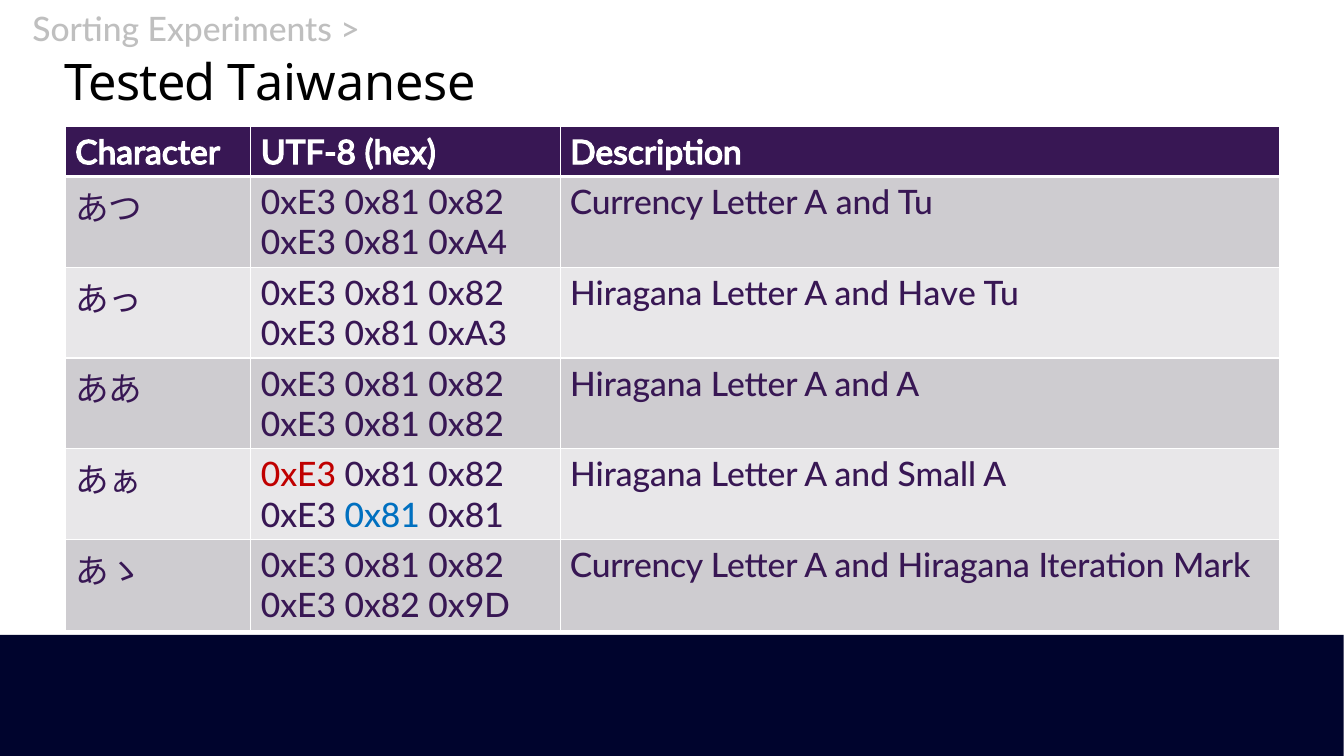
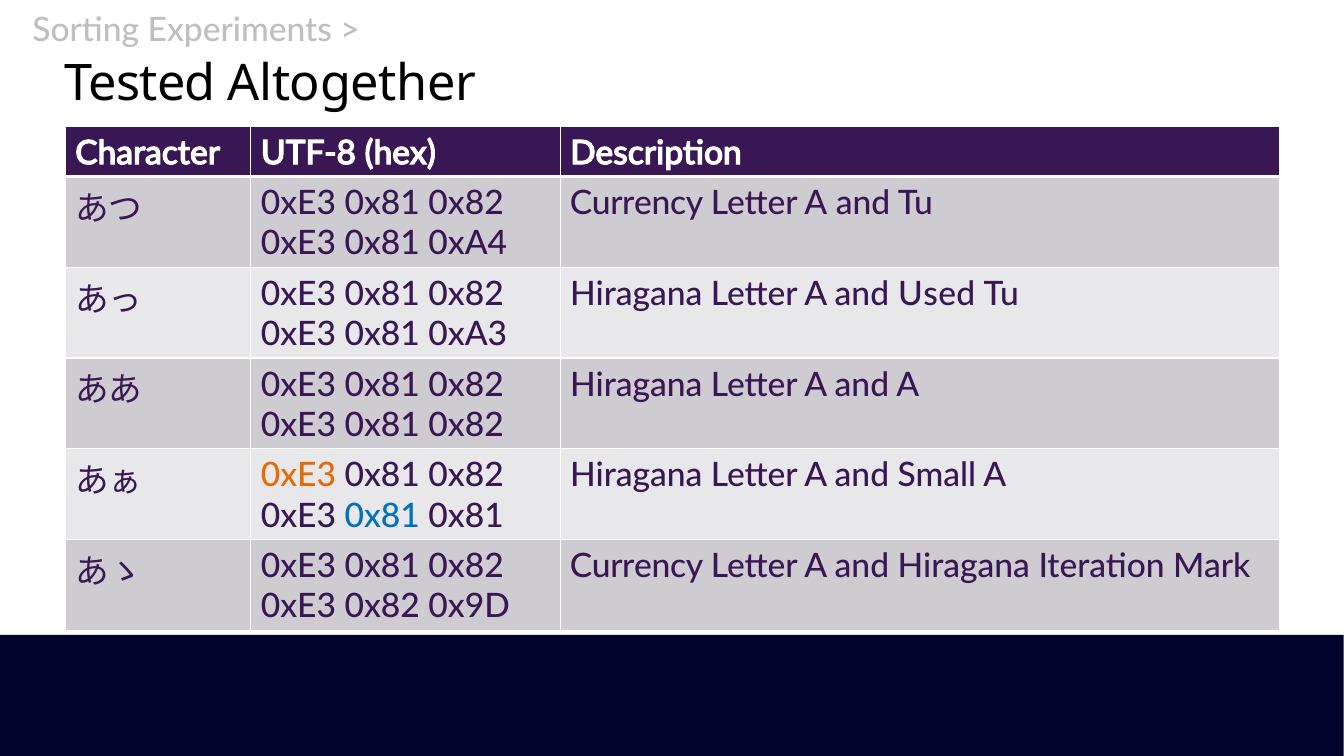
Taiwanese: Taiwanese -> Altogether
Have: Have -> Used
0xE3 at (298, 476) colour: red -> orange
